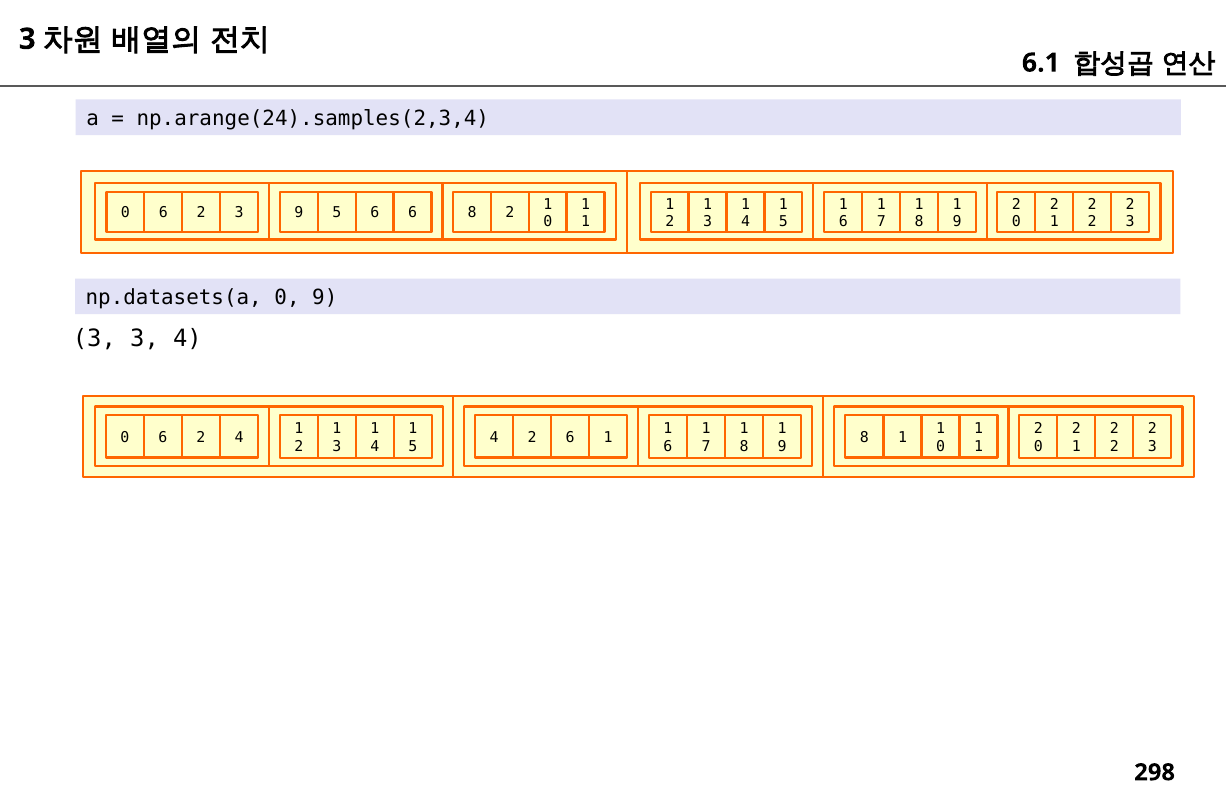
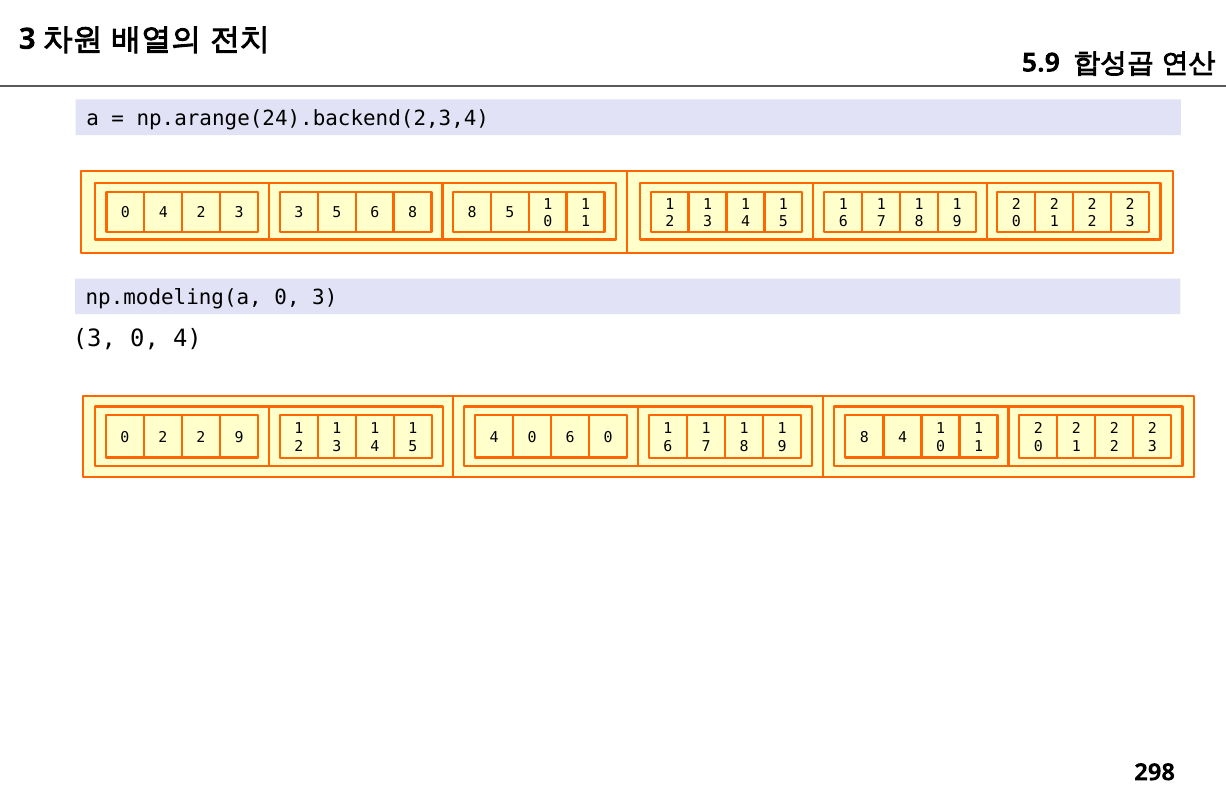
6.1: 6.1 -> 5.9
np.arange(24).samples(2,3,4: np.arange(24).samples(2,3,4 -> np.arange(24).backend(2,3,4
6 at (163, 213): 6 -> 4
2 3 9: 9 -> 3
6 6: 6 -> 8
8 2: 2 -> 5
np.datasets(a: np.datasets(a -> np.modeling(a
0 9: 9 -> 3
3 3: 3 -> 0
6 at (163, 437): 6 -> 2
2 4: 4 -> 9
2 at (532, 437): 2 -> 0
1 at (608, 437): 1 -> 0
1 at (903, 437): 1 -> 4
